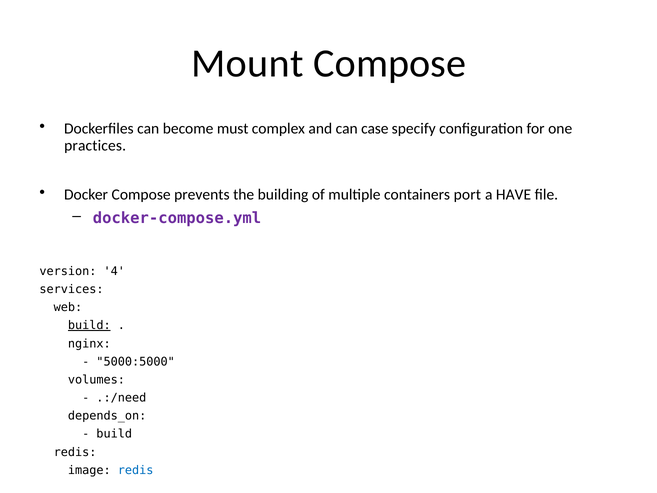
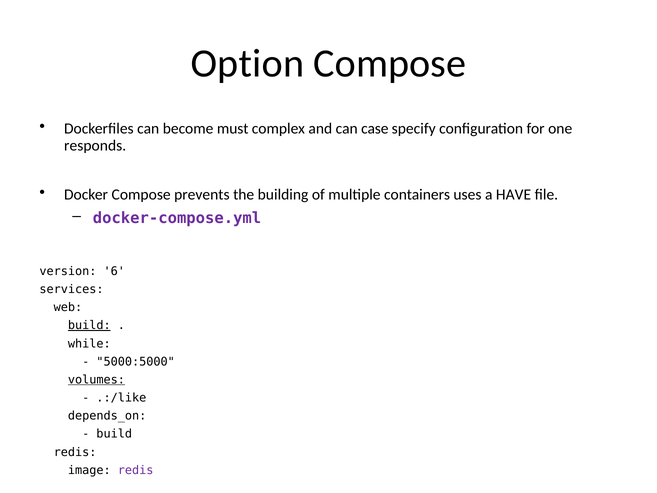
Mount: Mount -> Option
practices: practices -> responds
port: port -> uses
4: 4 -> 6
nginx: nginx -> while
volumes underline: none -> present
.:/need: .:/need -> .:/like
redis at (136, 470) colour: blue -> purple
